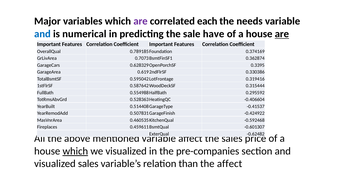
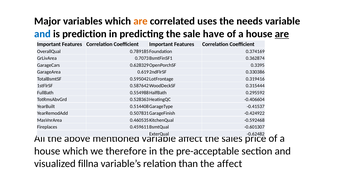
are at (140, 21) colour: purple -> orange
each: each -> uses
numerical: numerical -> prediction
which at (75, 151) underline: present -> none
we visualized: visualized -> therefore
pre-companies: pre-companies -> pre-acceptable
visualized sales: sales -> fillna
